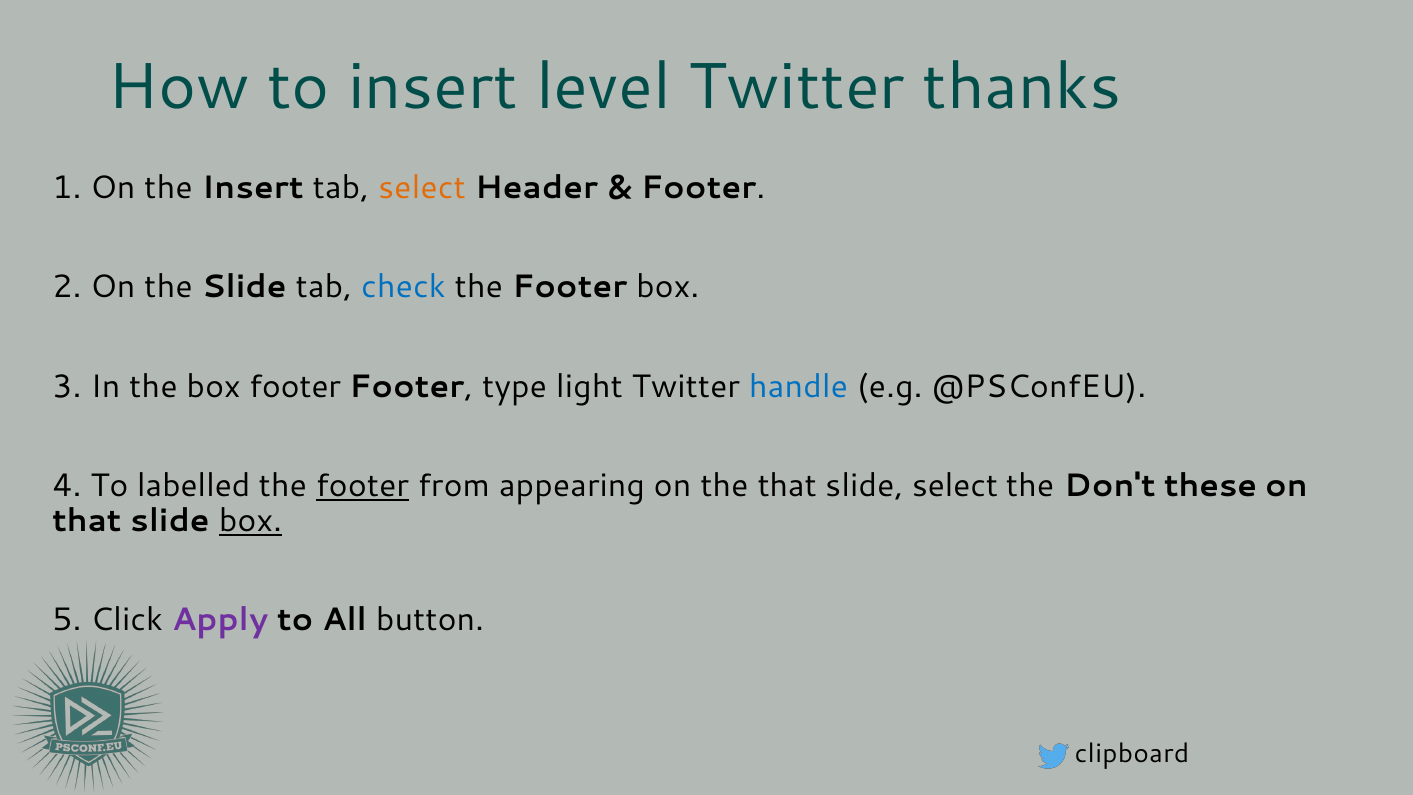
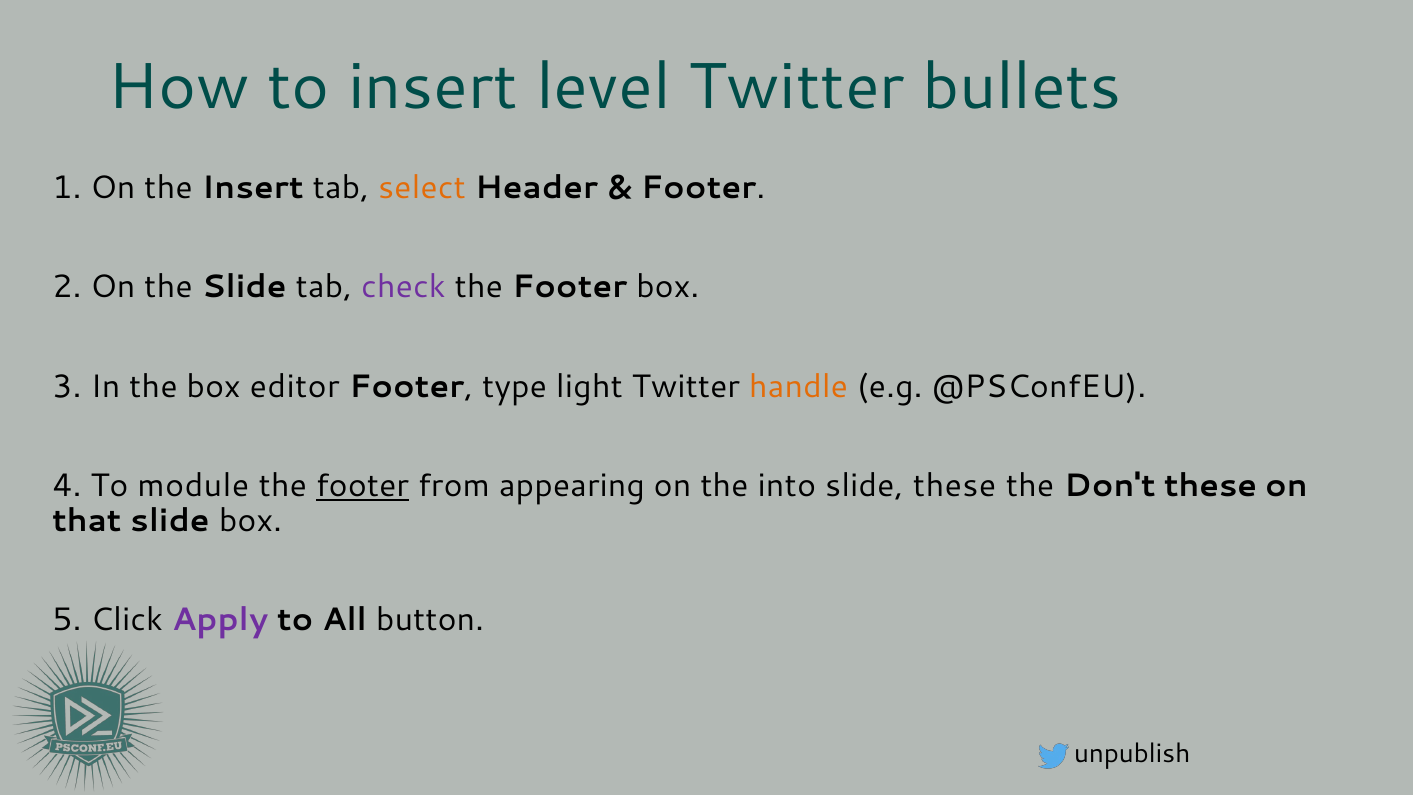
thanks: thanks -> bullets
check colour: blue -> purple
box footer: footer -> editor
handle colour: blue -> orange
labelled: labelled -> module
the that: that -> into
slide select: select -> these
box at (250, 521) underline: present -> none
clipboard: clipboard -> unpublish
